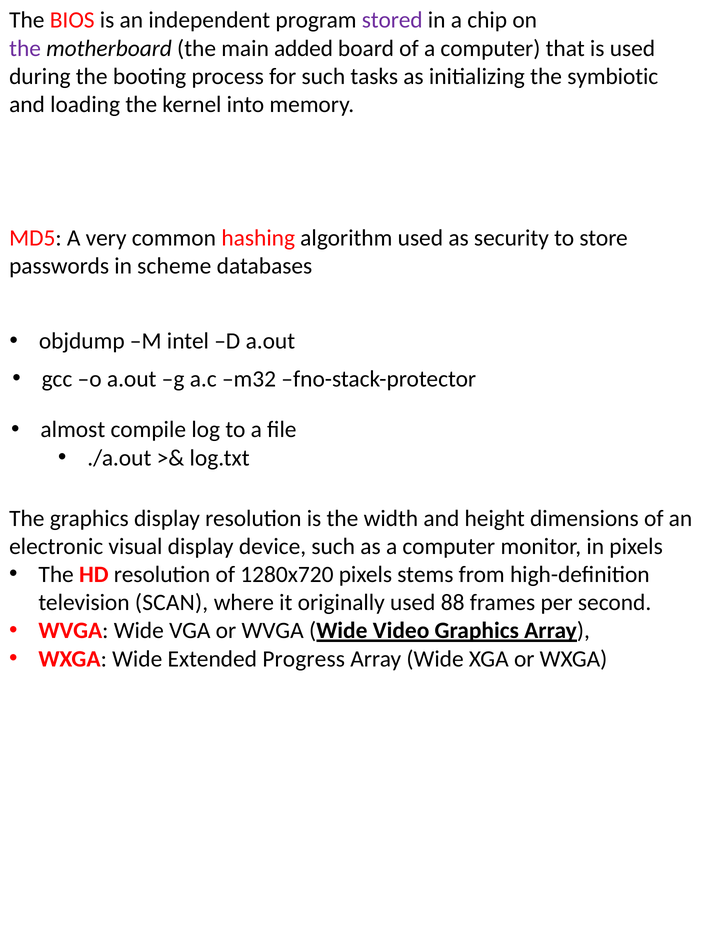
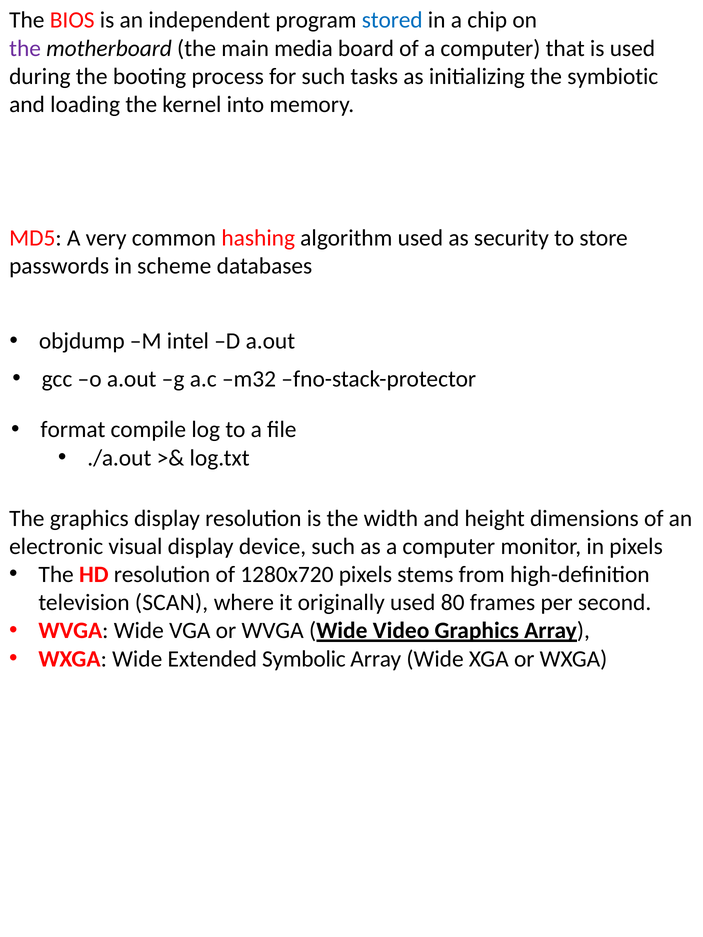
stored colour: purple -> blue
added: added -> media
almost: almost -> format
88: 88 -> 80
Progress: Progress -> Symbolic
